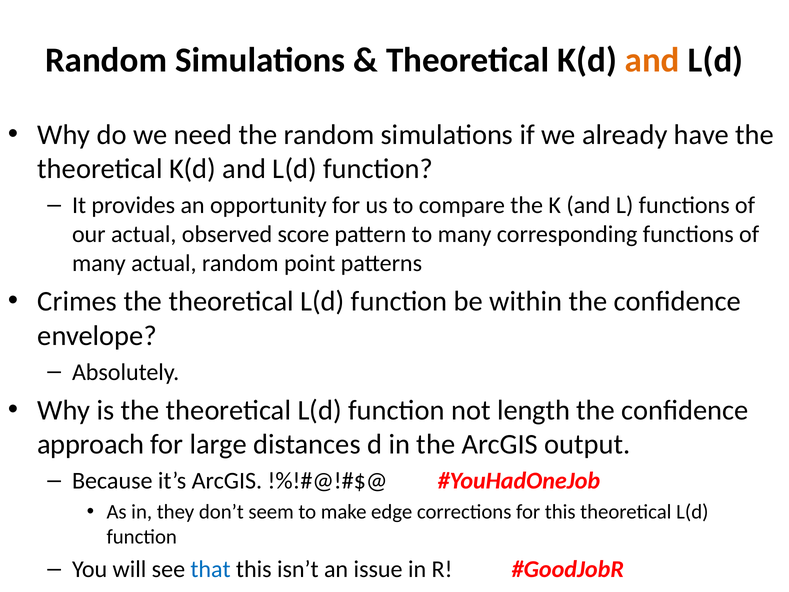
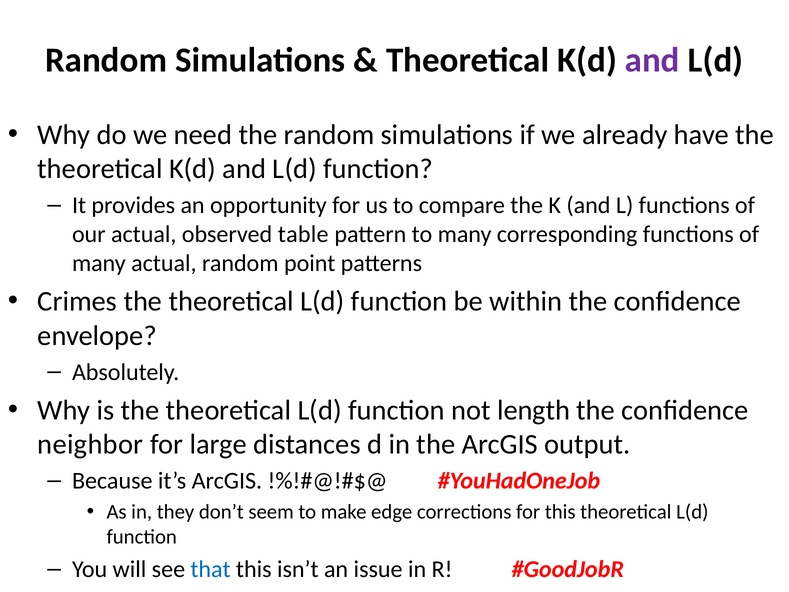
and at (652, 60) colour: orange -> purple
score: score -> table
approach: approach -> neighbor
